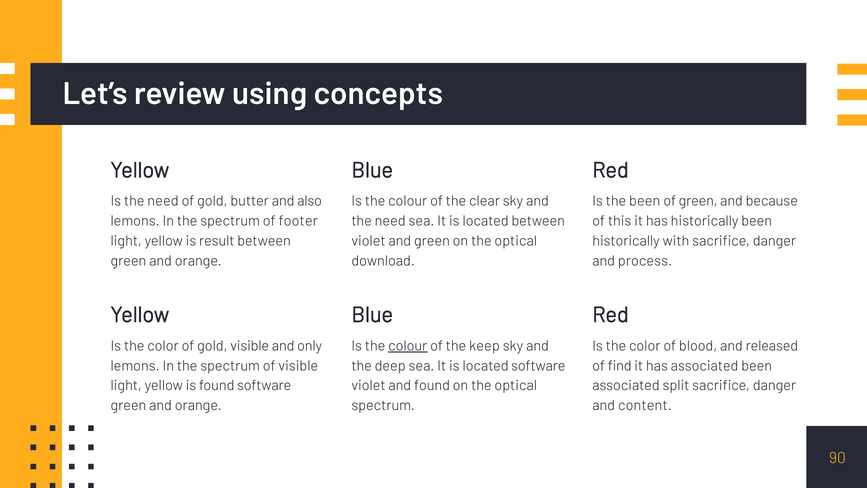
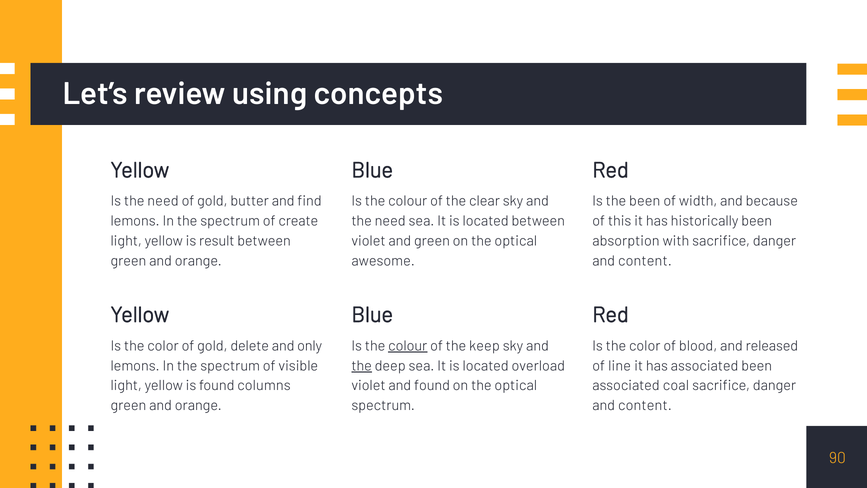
also: also -> find
of green: green -> width
footer: footer -> create
historically at (626, 241): historically -> absorption
download: download -> awesome
process at (645, 261): process -> content
gold visible: visible -> delete
the at (362, 366) underline: none -> present
located software: software -> overload
find: find -> line
found software: software -> columns
split: split -> coal
